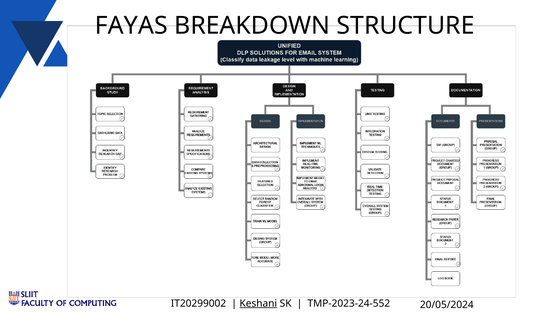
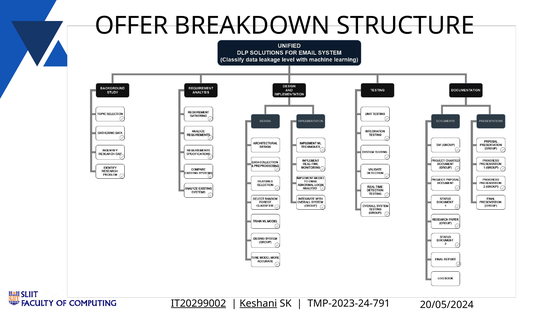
FAYAS: FAYAS -> OFFER
IT20299002 underline: none -> present
TMP-2023-24-552: TMP-2023-24-552 -> TMP-2023-24-791
